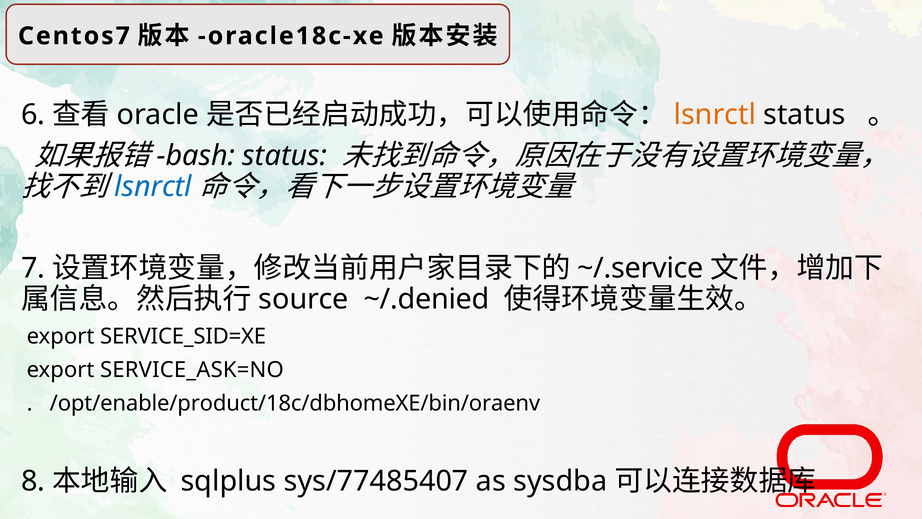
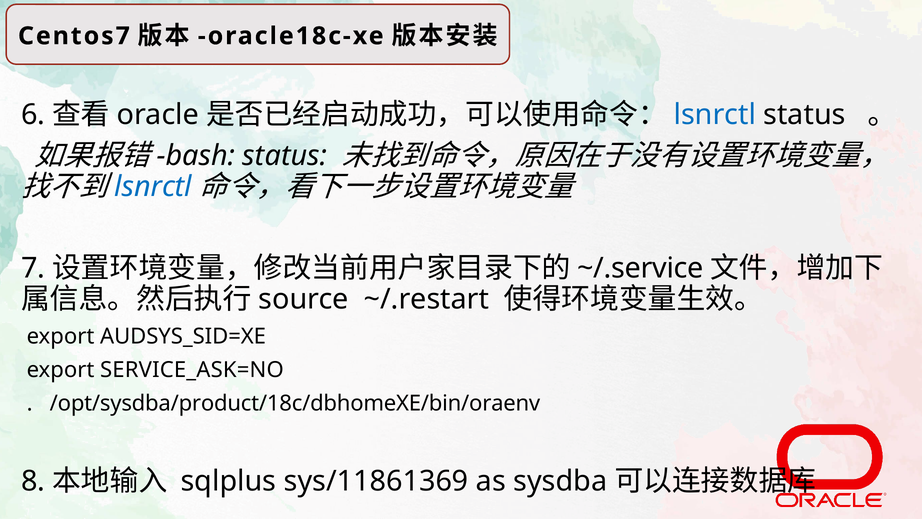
lsnrctl at (715, 115) colour: orange -> blue
~/.denied: ~/.denied -> ~/.restart
SERVICE_SID=XE: SERVICE_SID=XE -> AUDSYS_SID=XE
/opt/enable/product/18c/dbhomeXE/bin/oraenv: /opt/enable/product/18c/dbhomeXE/bin/oraenv -> /opt/sysdba/product/18c/dbhomeXE/bin/oraenv
sys/77485407: sys/77485407 -> sys/11861369
